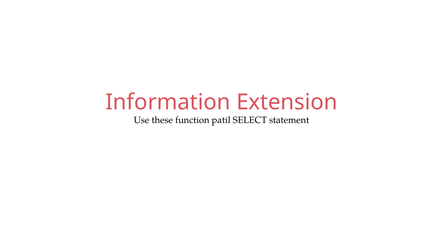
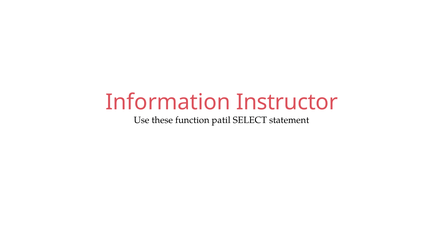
Extension: Extension -> Instructor
